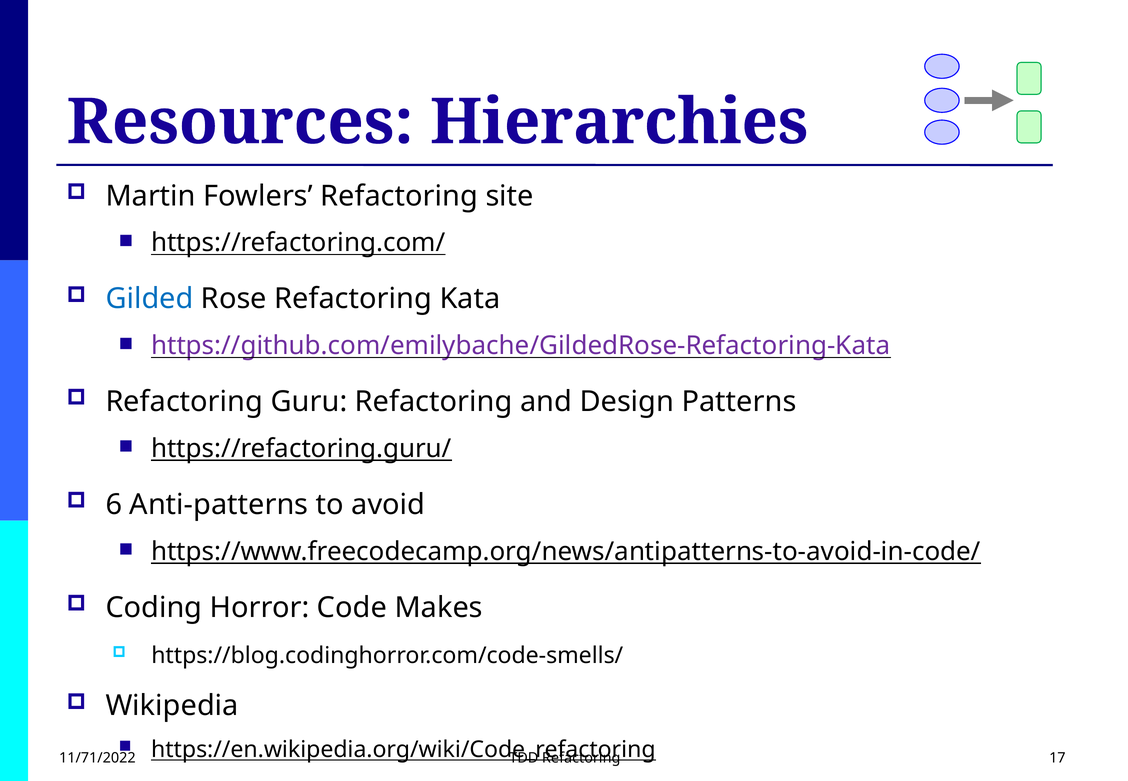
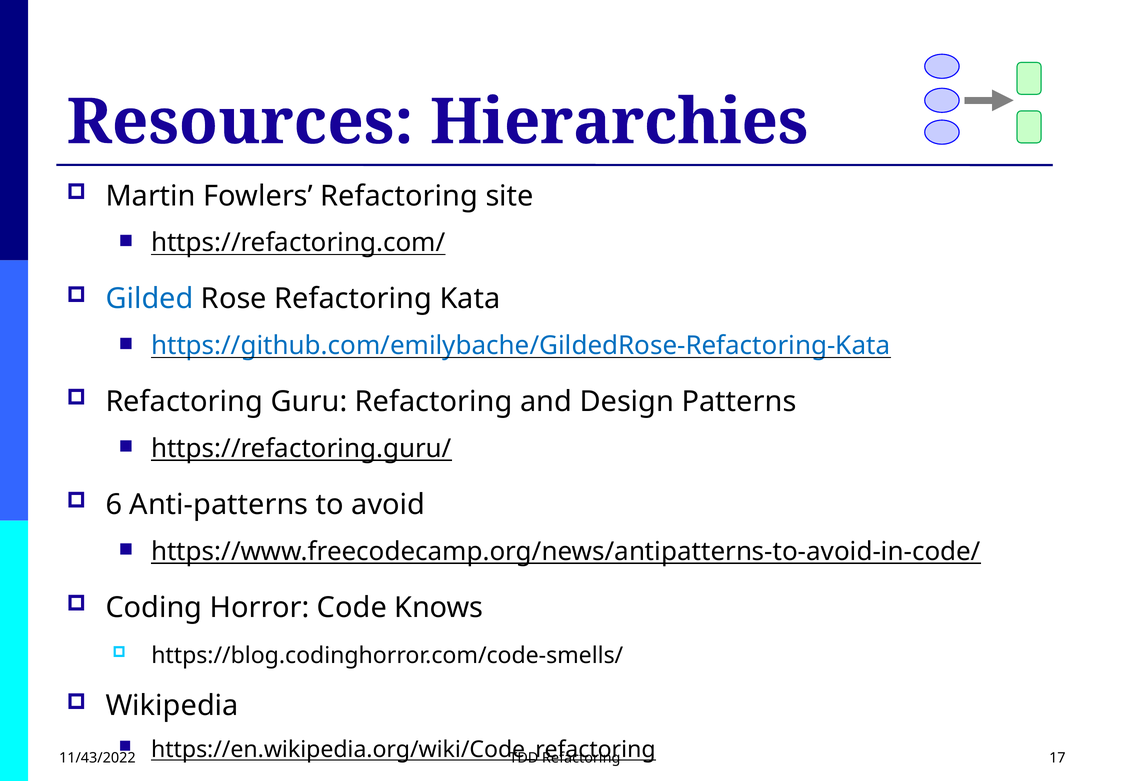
https://github.com/emilybache/GildedRose-Refactoring-Kata colour: purple -> blue
Makes: Makes -> Knows
11/71/2022: 11/71/2022 -> 11/43/2022
